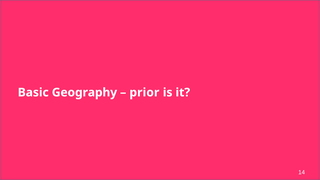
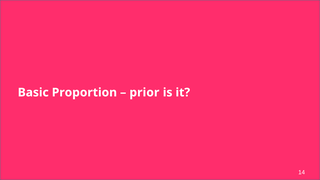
Geography: Geography -> Proportion
